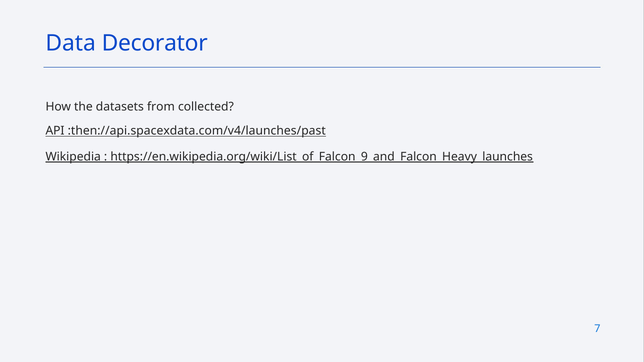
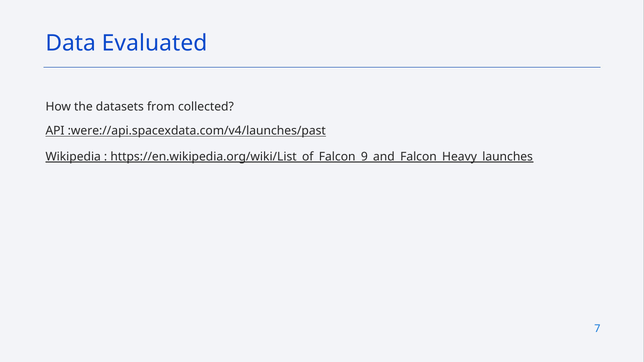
Decorator: Decorator -> Evaluated
:then://api.spacexdata.com/v4/launches/past: :then://api.spacexdata.com/v4/launches/past -> :were://api.spacexdata.com/v4/launches/past
